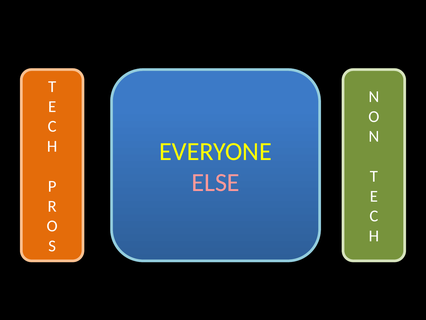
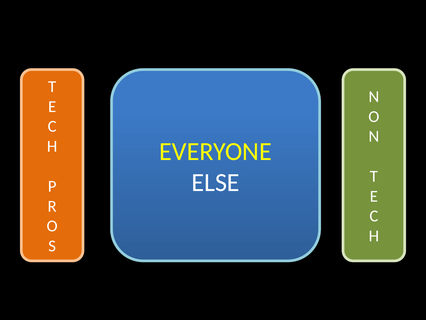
ELSE colour: pink -> white
